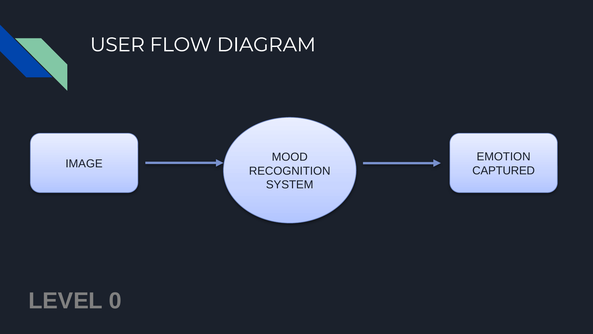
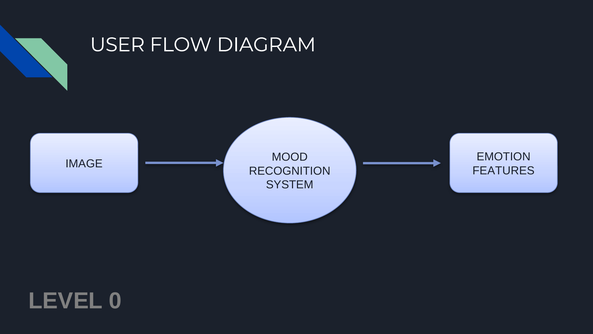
CAPTURED: CAPTURED -> FEATURES
